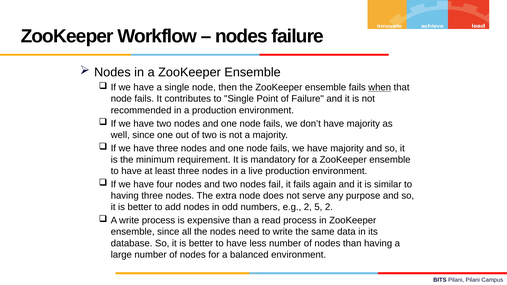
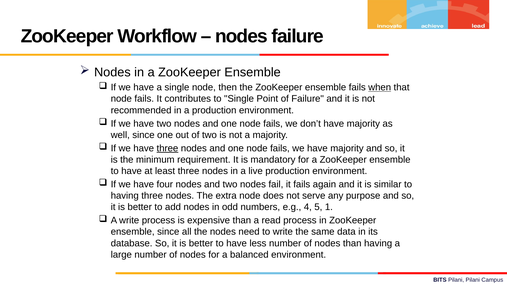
three at (167, 148) underline: none -> present
e.g 2: 2 -> 4
5 2: 2 -> 1
